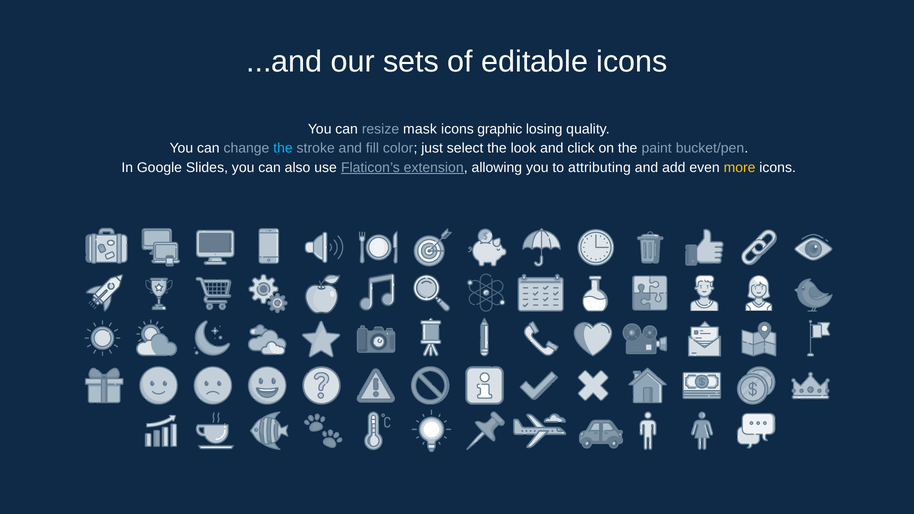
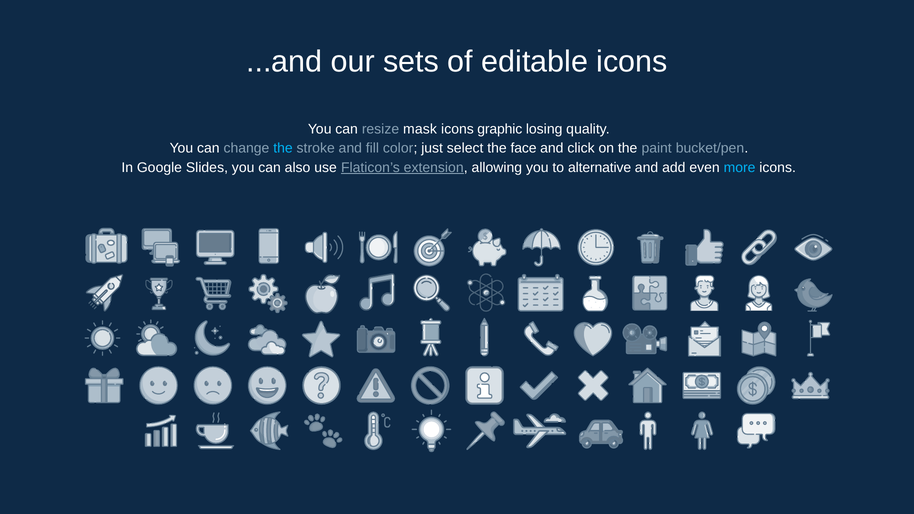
look: look -> face
attributing: attributing -> alternative
more colour: yellow -> light blue
